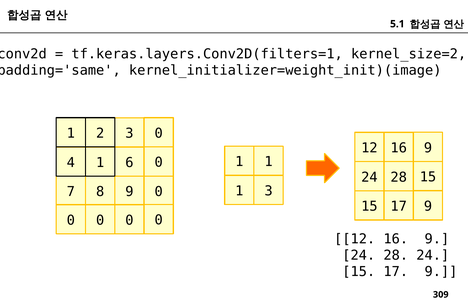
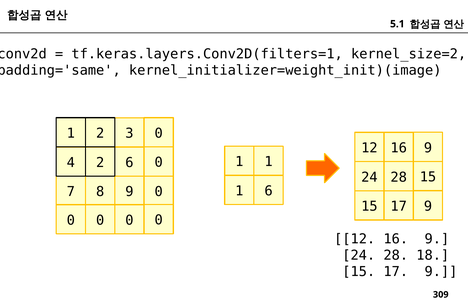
4 1: 1 -> 2
3 at (269, 191): 3 -> 6
28 24: 24 -> 18
